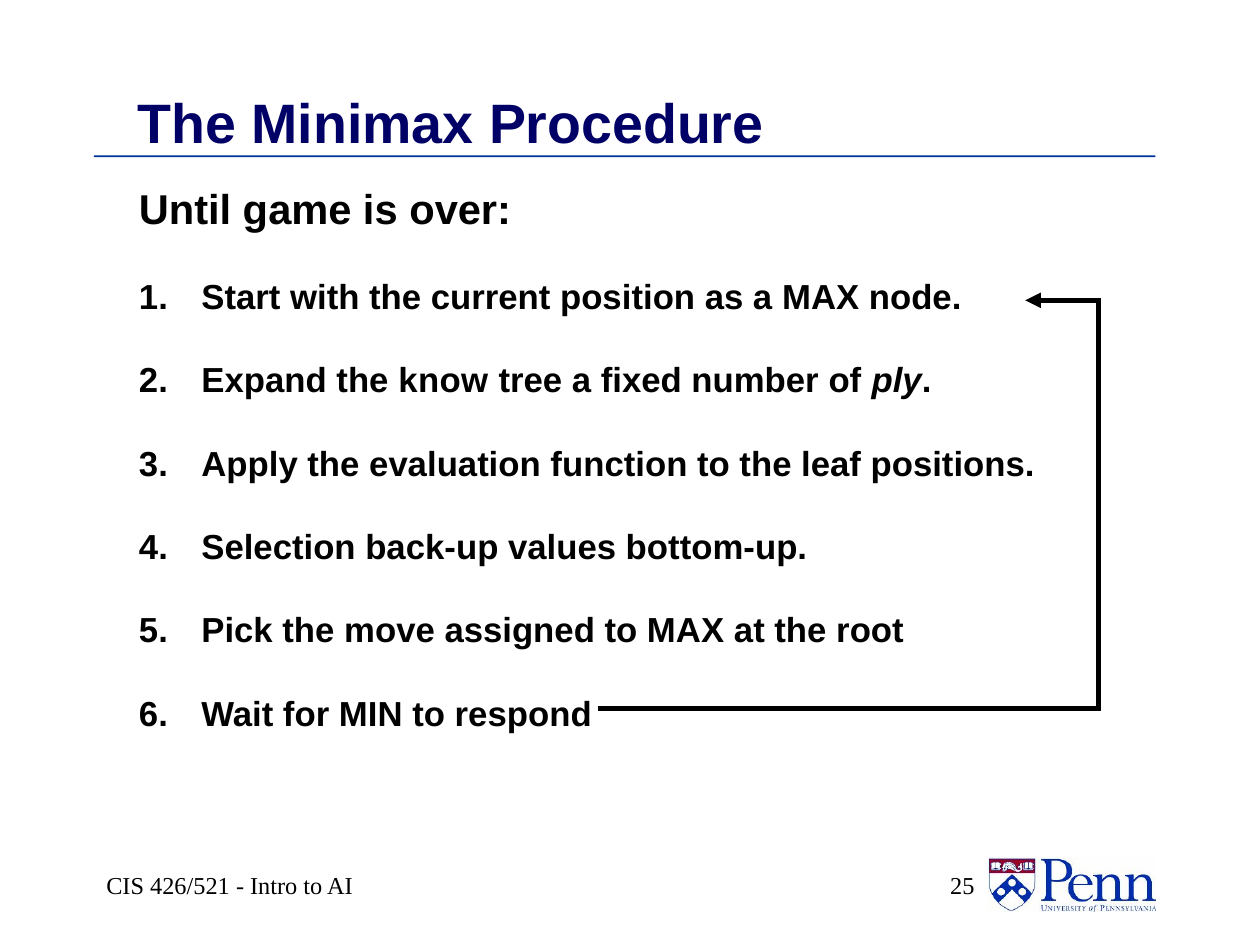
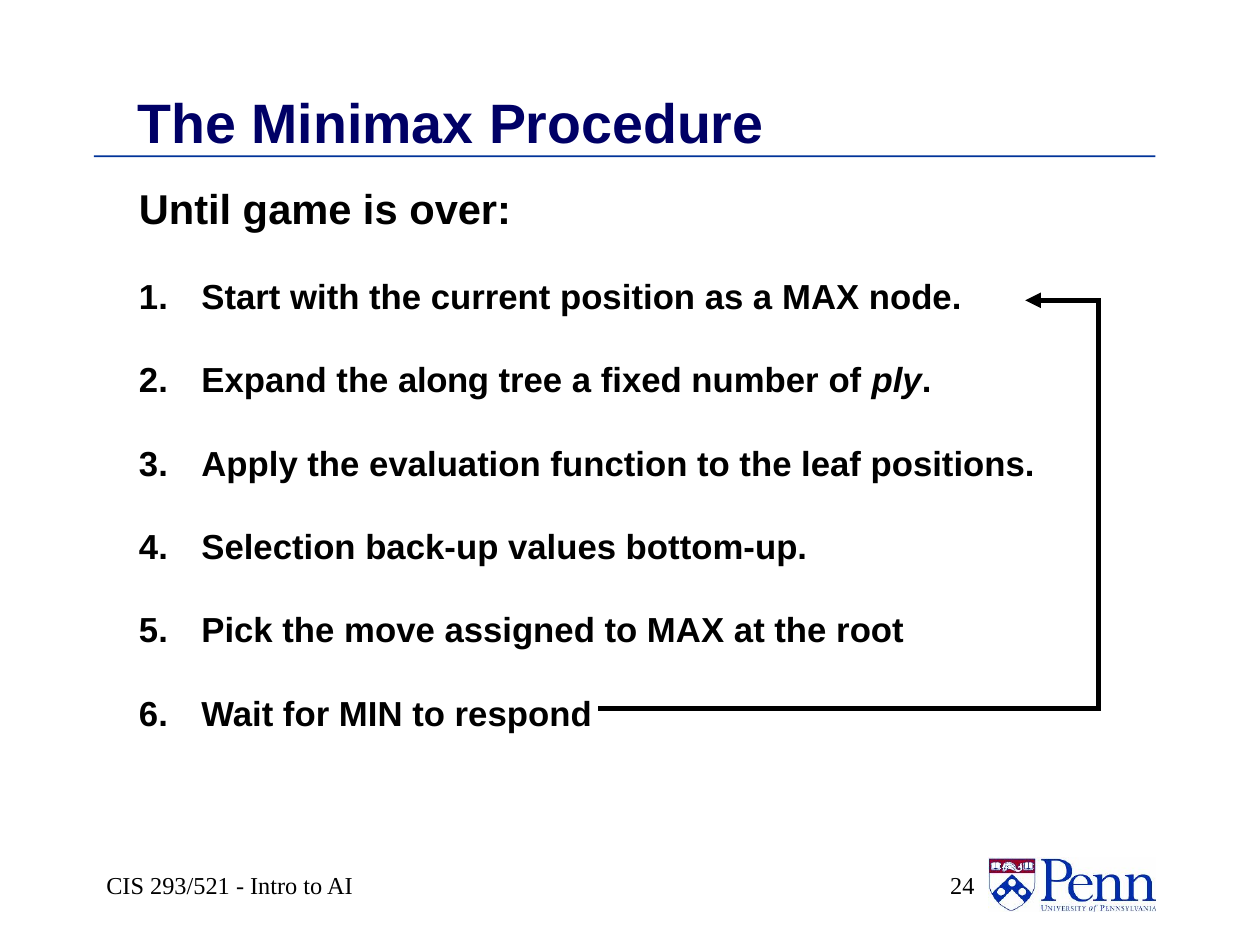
know: know -> along
426/521: 426/521 -> 293/521
25: 25 -> 24
